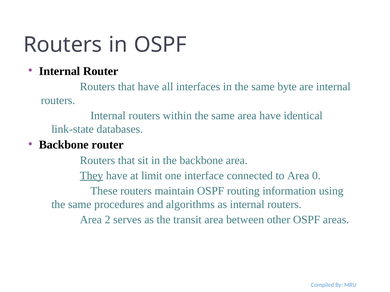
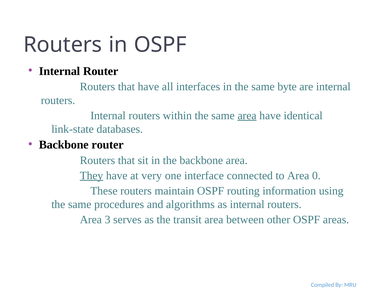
area at (247, 116) underline: none -> present
limit: limit -> very
2: 2 -> 3
